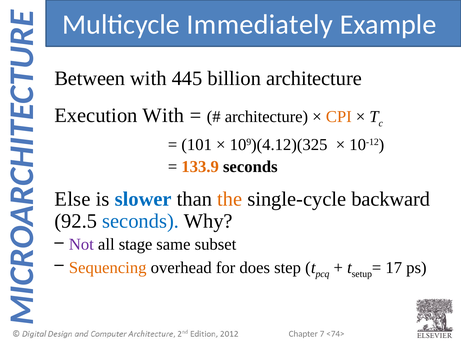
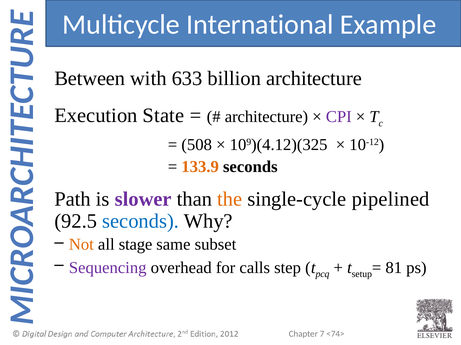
Immediately: Immediately -> International
445: 445 -> 633
Execution With: With -> State
CPI colour: orange -> purple
101: 101 -> 508
Else: Else -> Path
slower colour: blue -> purple
backward: backward -> pipelined
Not colour: purple -> orange
Sequencing colour: orange -> purple
does: does -> calls
17: 17 -> 81
